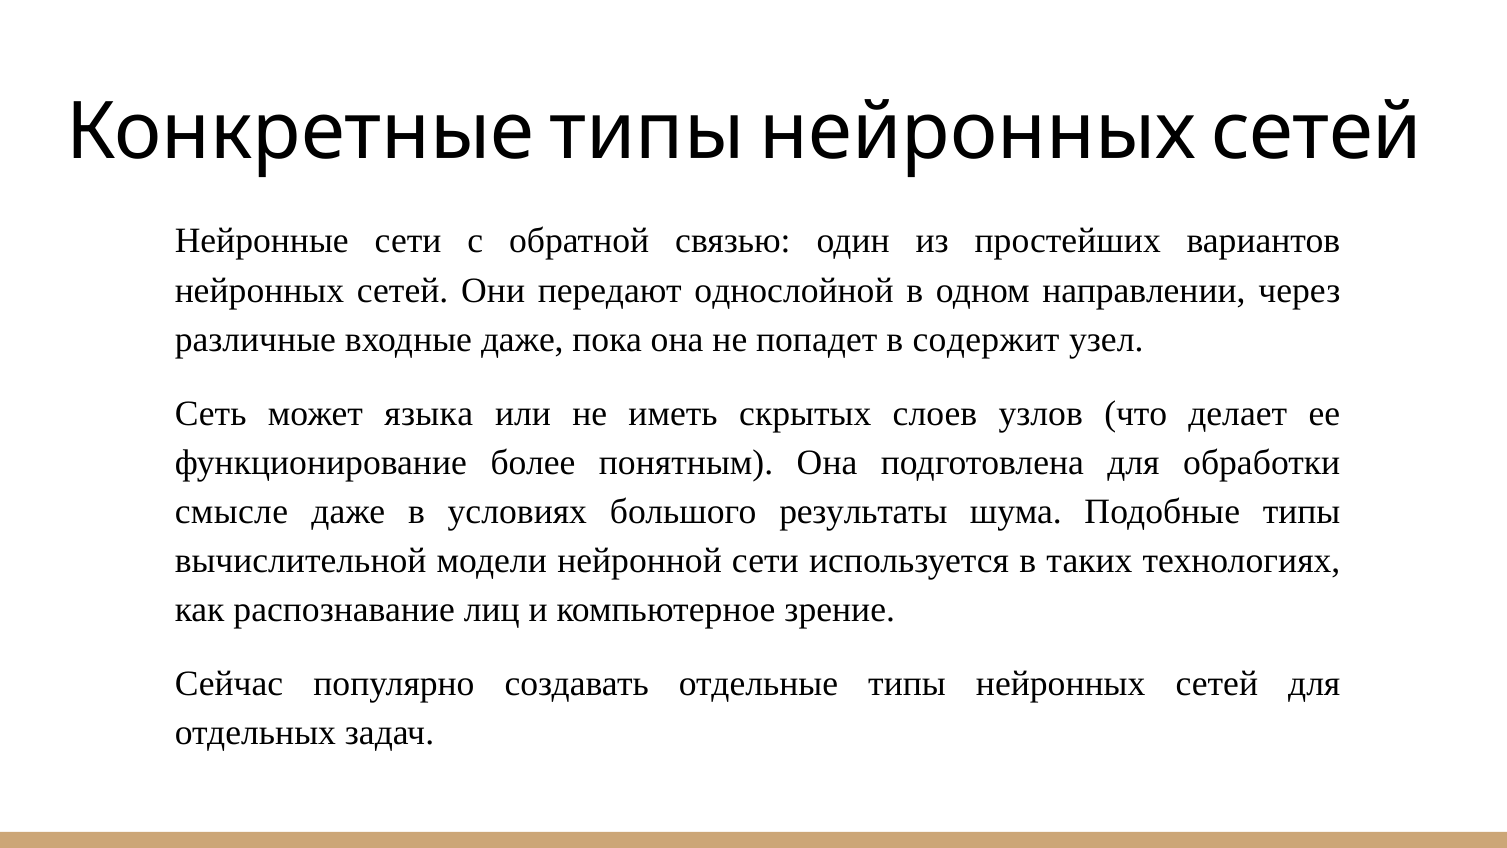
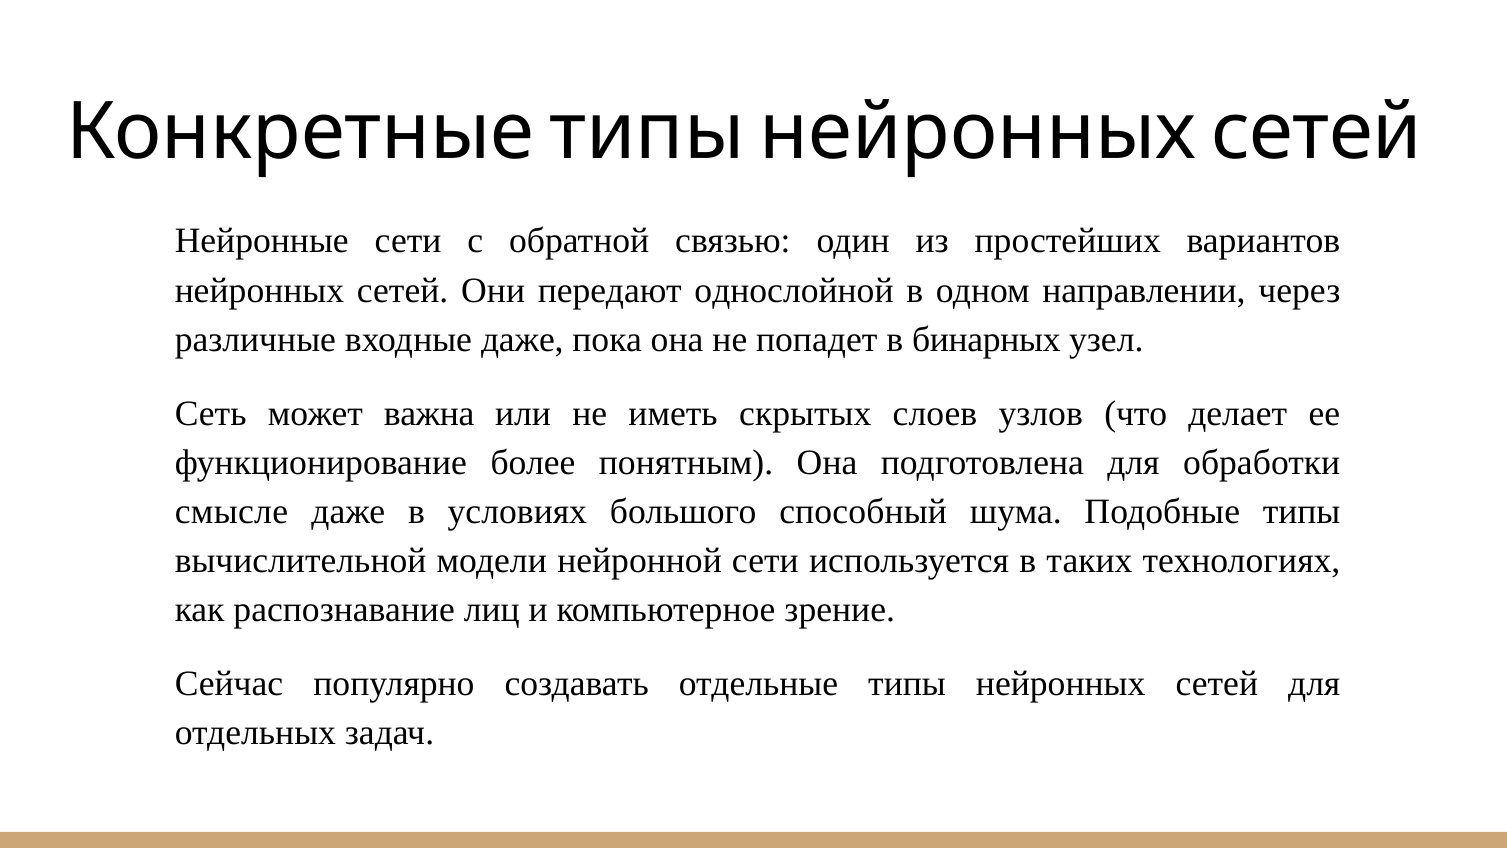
содержит: содержит -> бинарных
языка: языка -> важна
результаты: результаты -> способный
